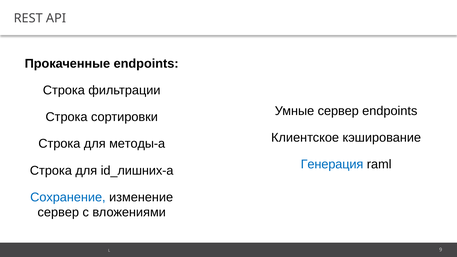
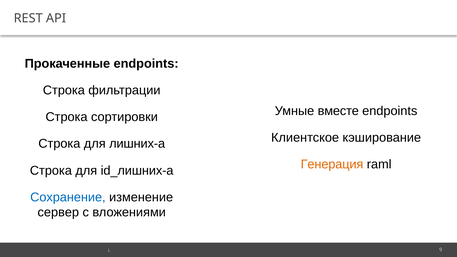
Умные сервер: сервер -> вместе
методы-а: методы-а -> лишних-а
Генерация colour: blue -> orange
